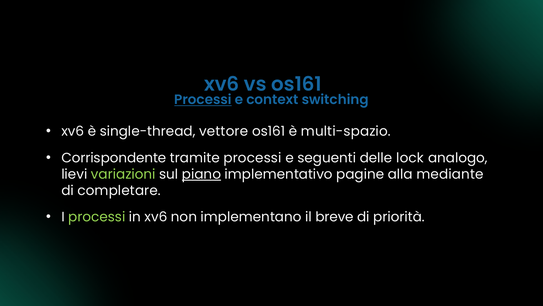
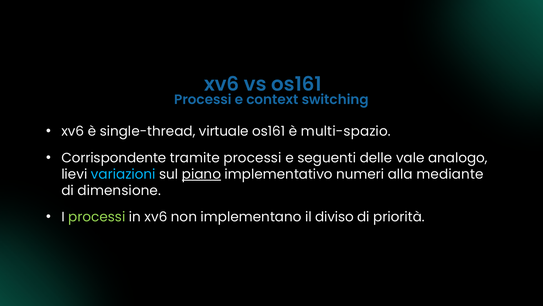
Processi at (203, 100) underline: present -> none
vettore: vettore -> virtuale
lock: lock -> vale
variazioni colour: light green -> light blue
pagine: pagine -> numeri
completare: completare -> dimensione
breve: breve -> diviso
